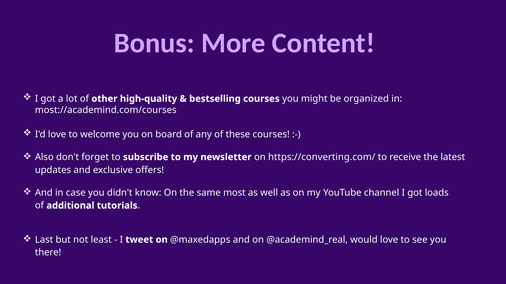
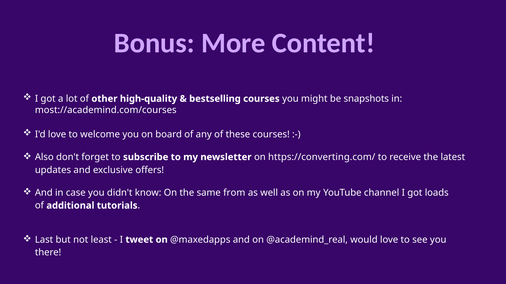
organized: organized -> snapshots
most: most -> from
